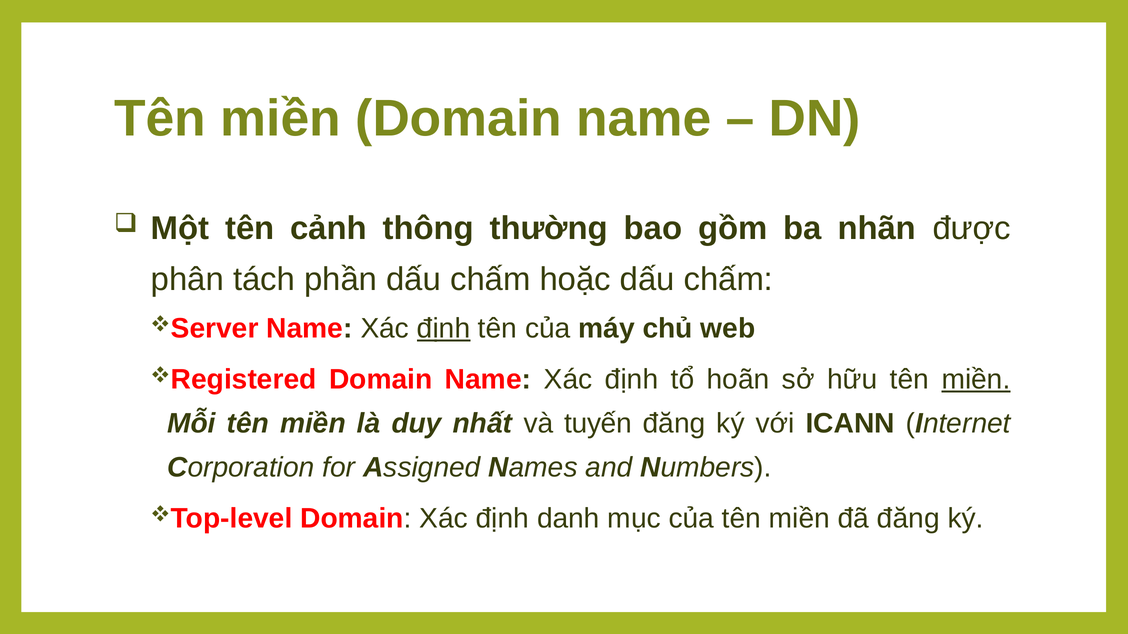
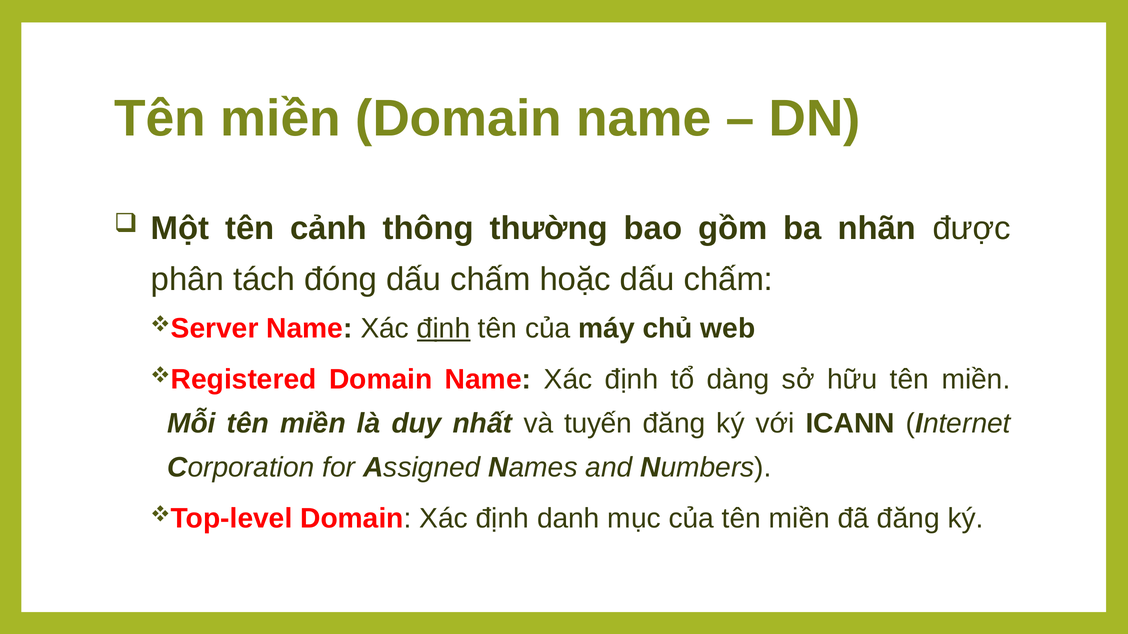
phần: phần -> đóng
hoãn: hoãn -> dàng
miền at (976, 380) underline: present -> none
